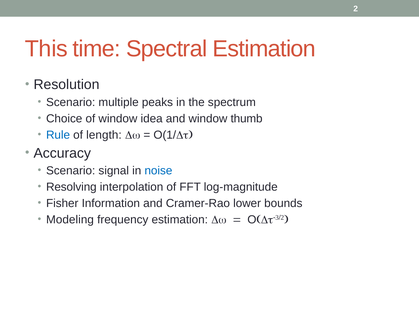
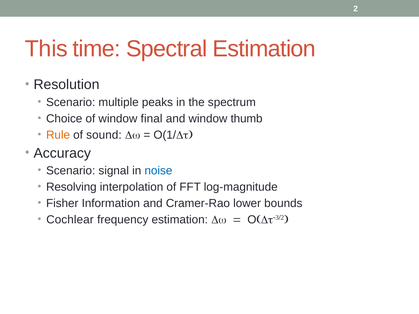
idea: idea -> final
Rule colour: blue -> orange
length: length -> sound
Modeling: Modeling -> Cochlear
